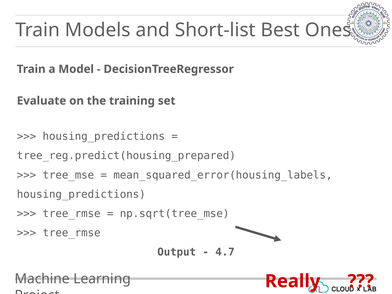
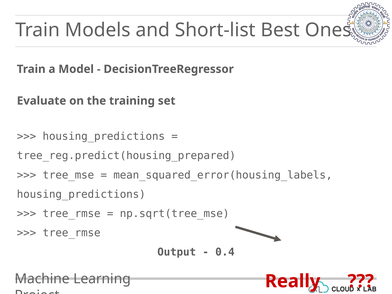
4.7: 4.7 -> 0.4
